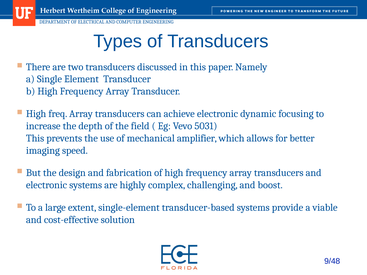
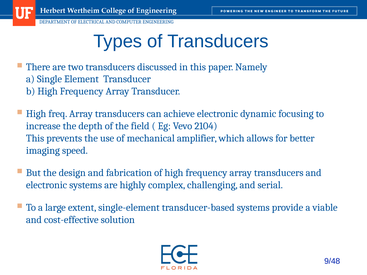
5031: 5031 -> 2104
boost: boost -> serial
